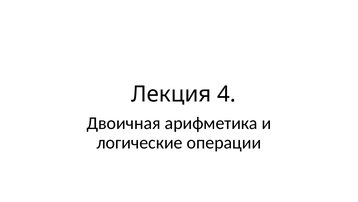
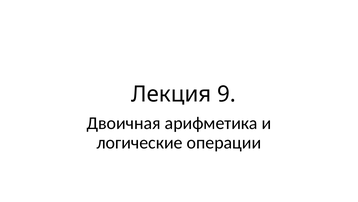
4: 4 -> 9
